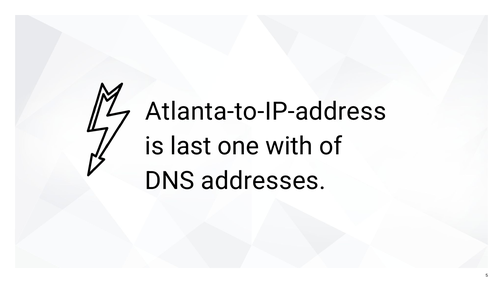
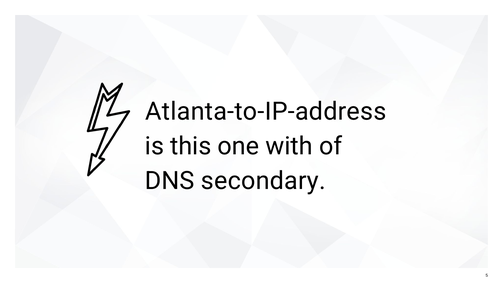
last: last -> this
addresses: addresses -> secondary
